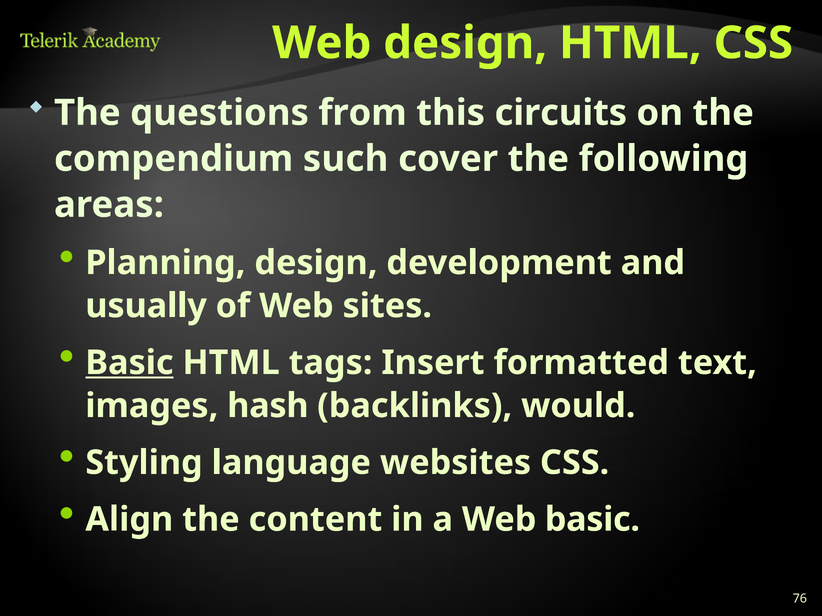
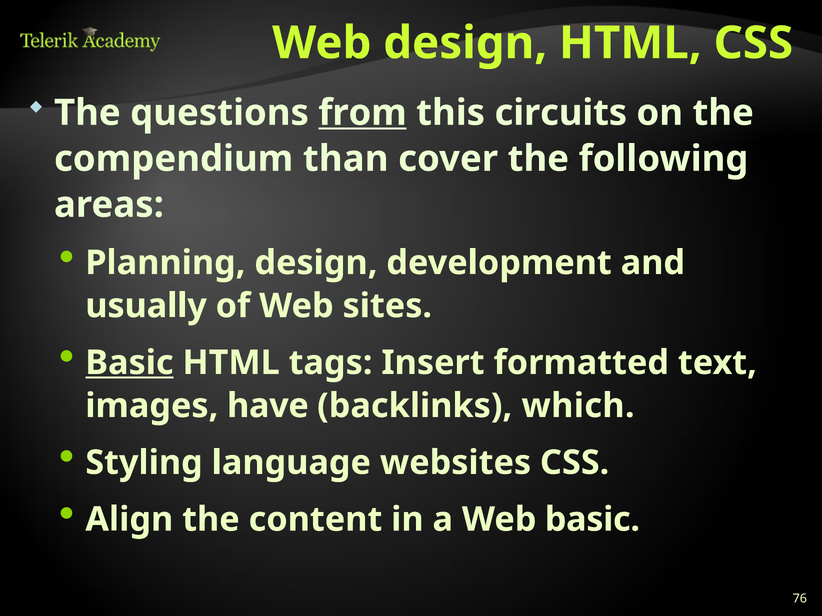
from underline: none -> present
such: such -> than
hash: hash -> have
would: would -> which
